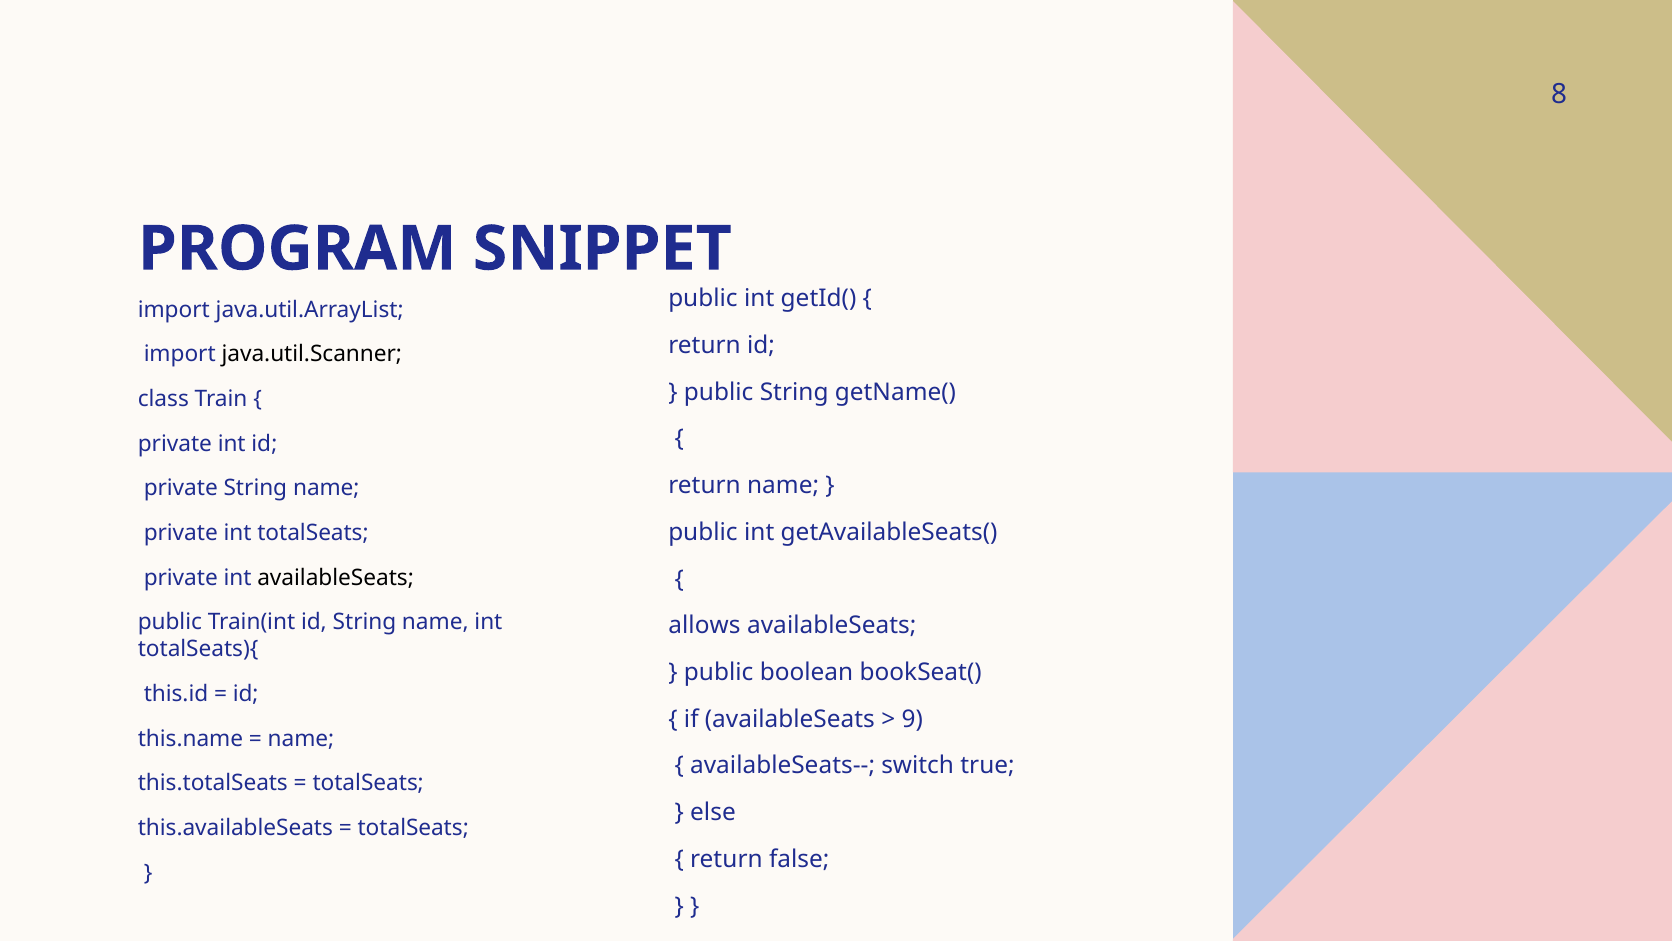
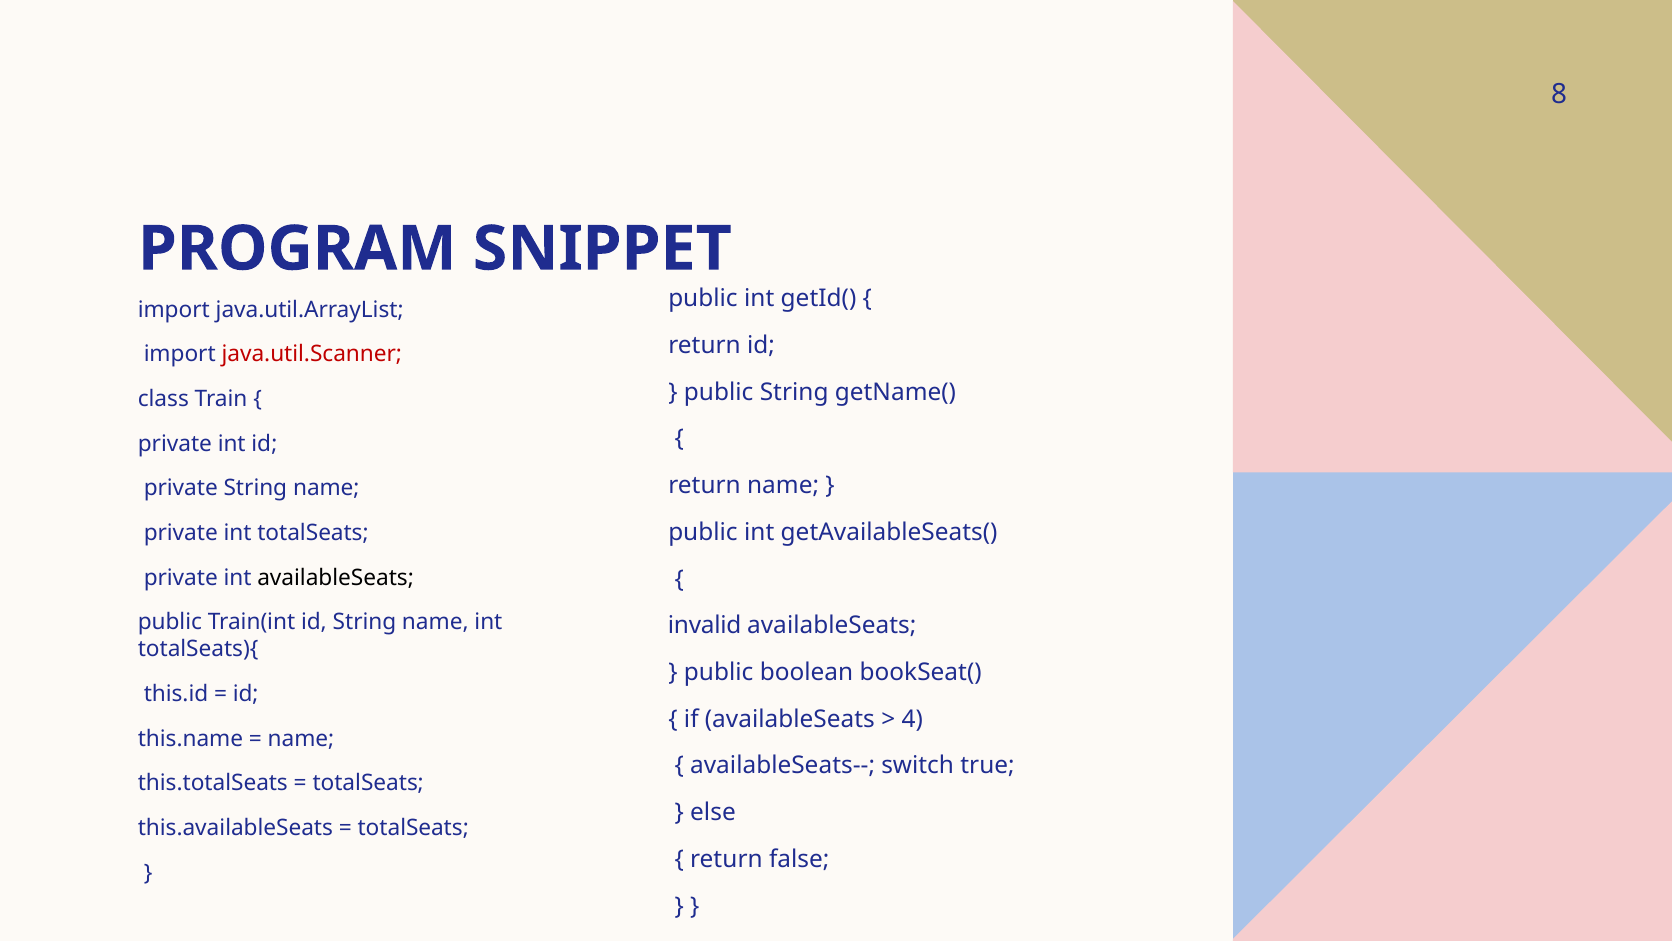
java.util.Scanner colour: black -> red
allows: allows -> invalid
9: 9 -> 4
